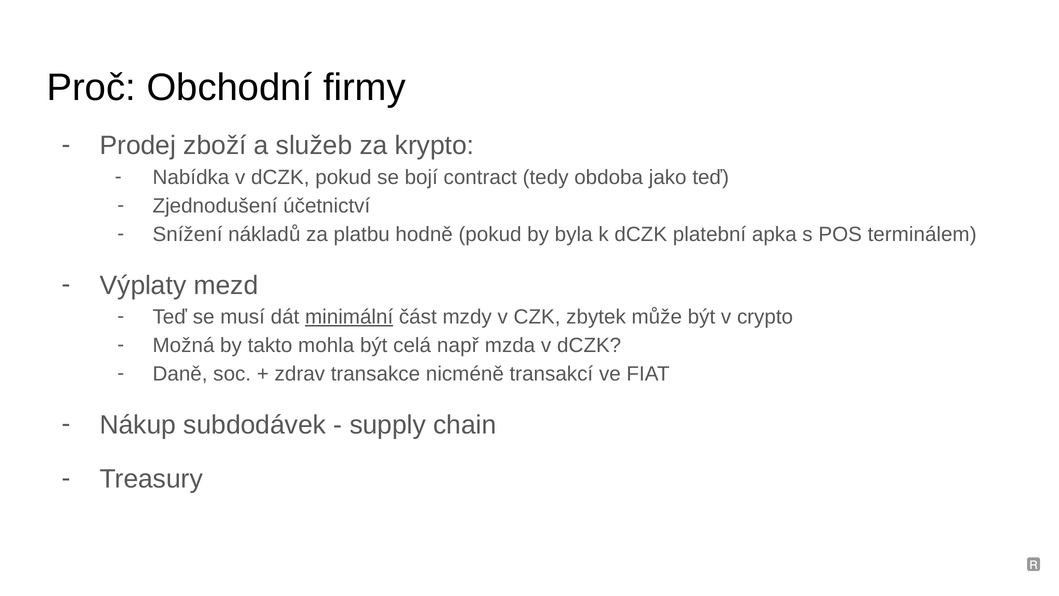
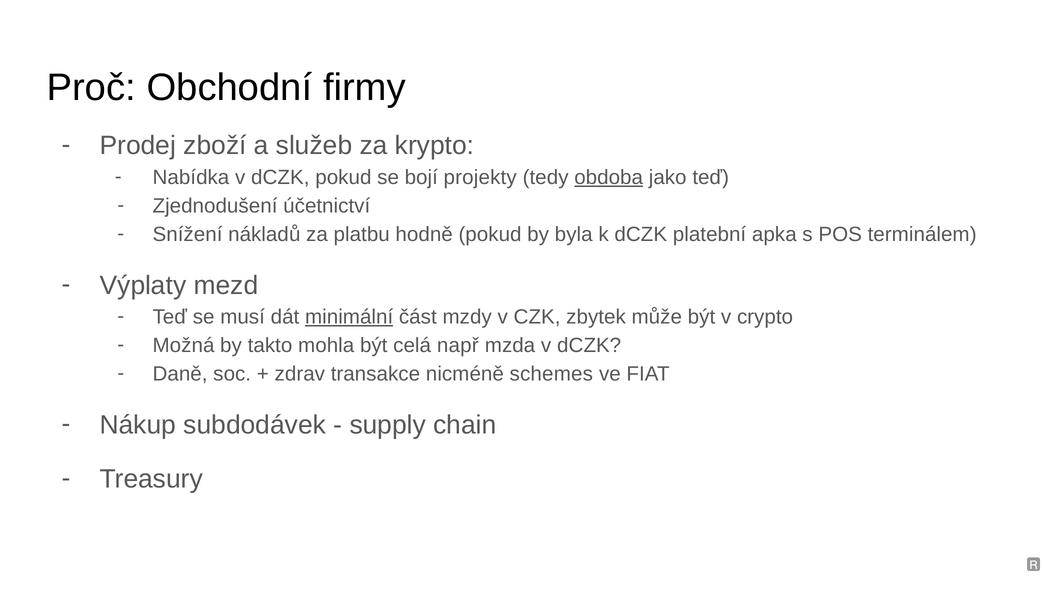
contract: contract -> projekty
obdoba underline: none -> present
transakcí: transakcí -> schemes
